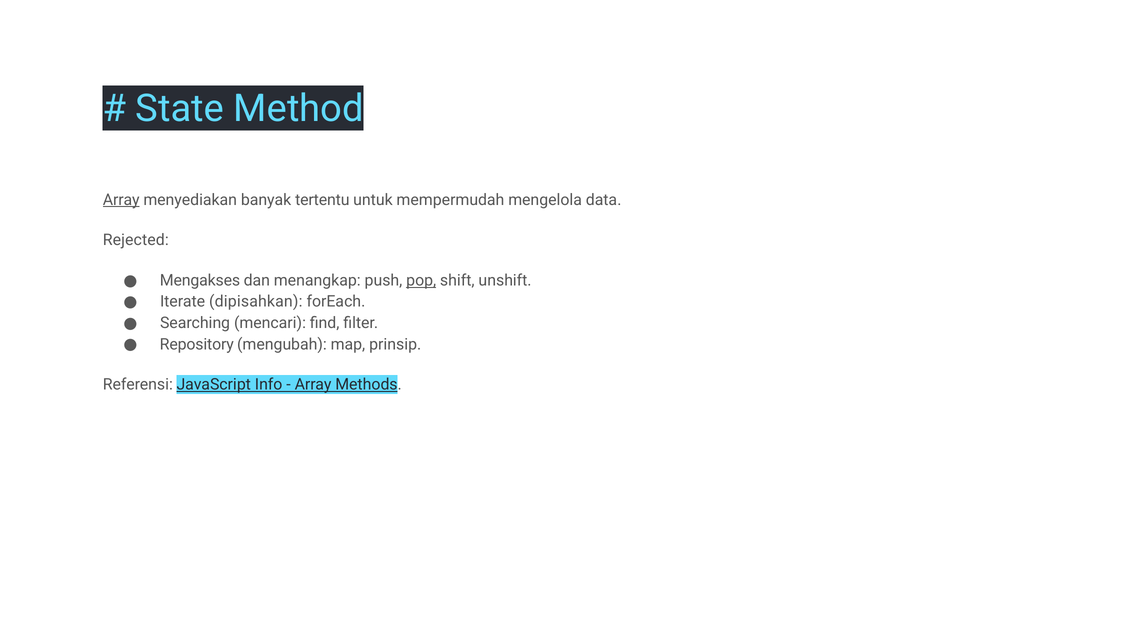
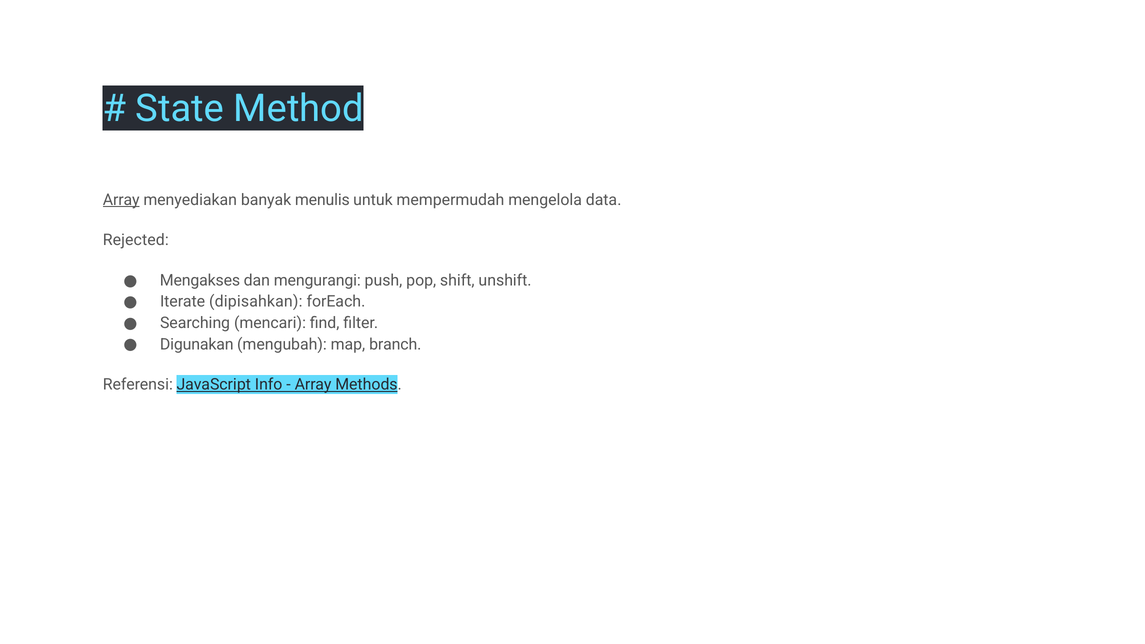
tertentu: tertentu -> menulis
menangkap: menangkap -> mengurangi
pop underline: present -> none
Repository: Repository -> Digunakan
prinsip: prinsip -> branch
